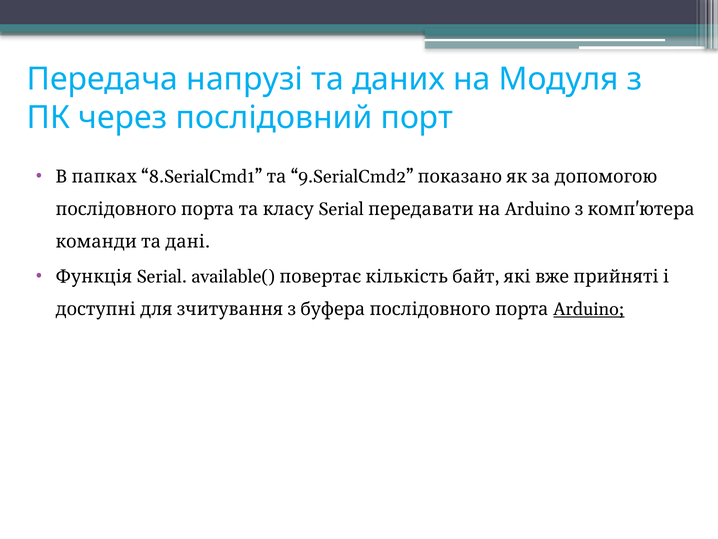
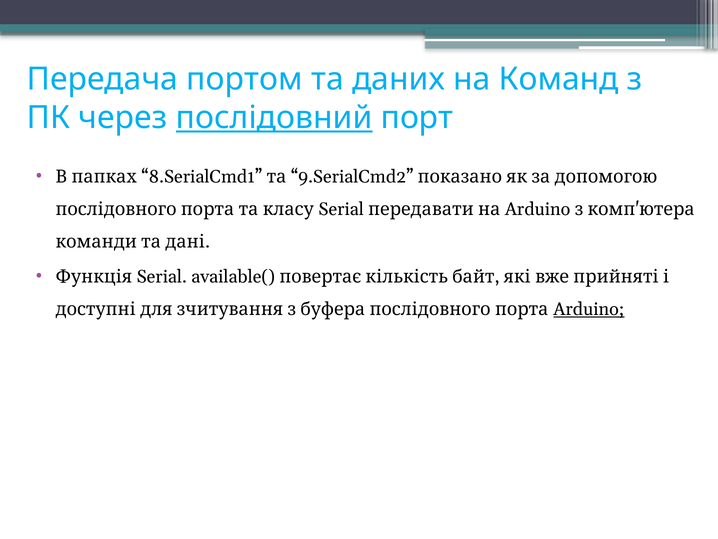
напрузі: напрузі -> портом
Модуля: Модуля -> Команд
послідовний underline: none -> present
